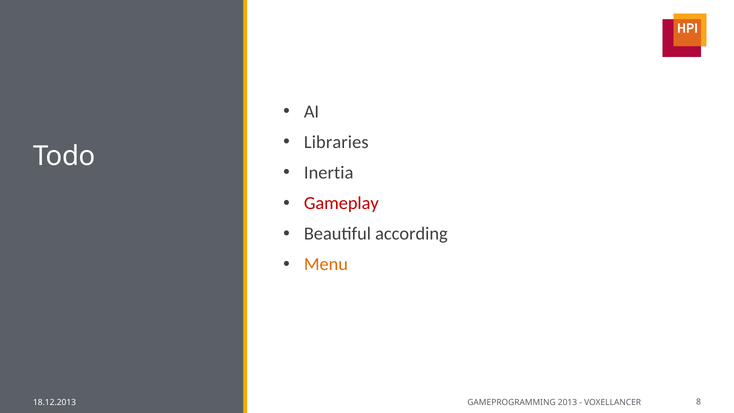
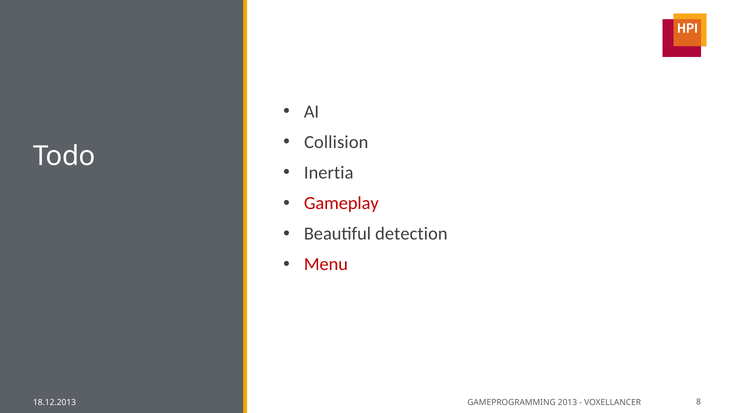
Libraries: Libraries -> Collision
according: according -> detection
Menu colour: orange -> red
